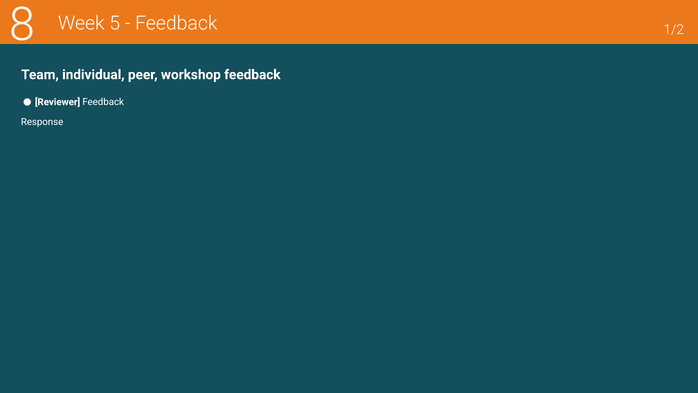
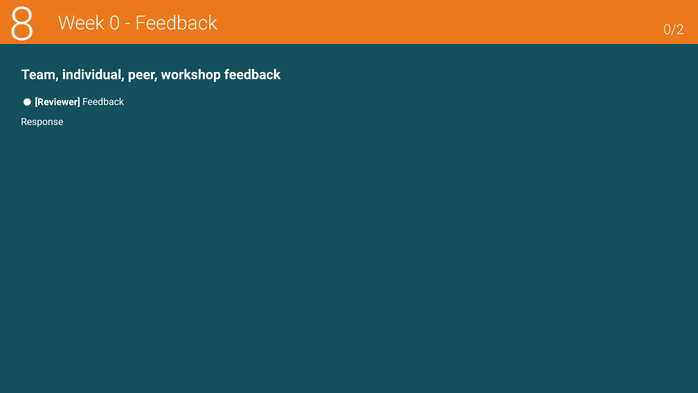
5: 5 -> 0
1/2: 1/2 -> 0/2
